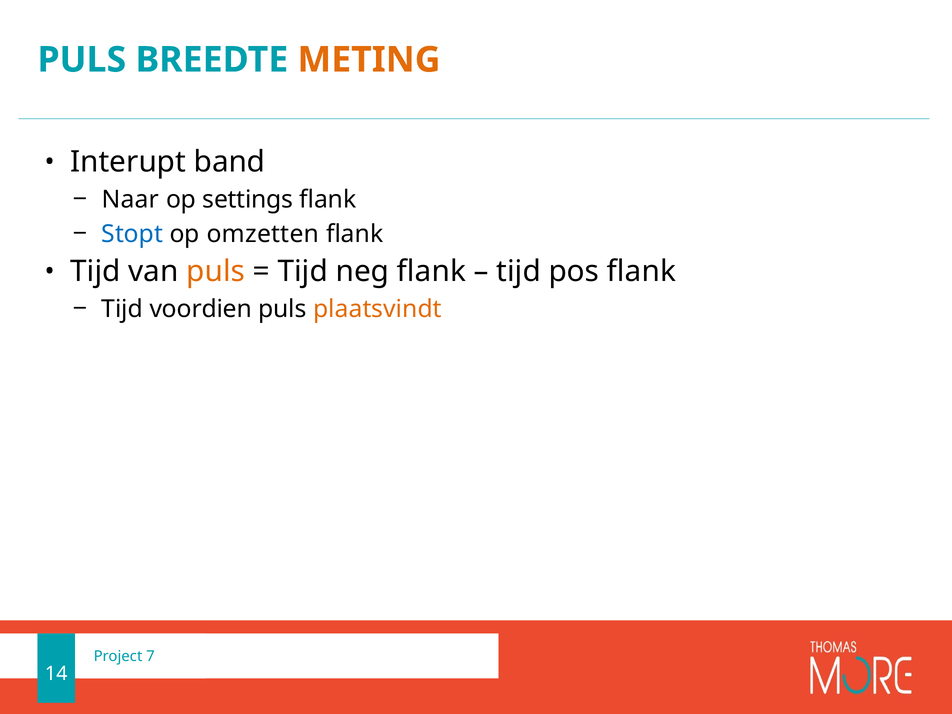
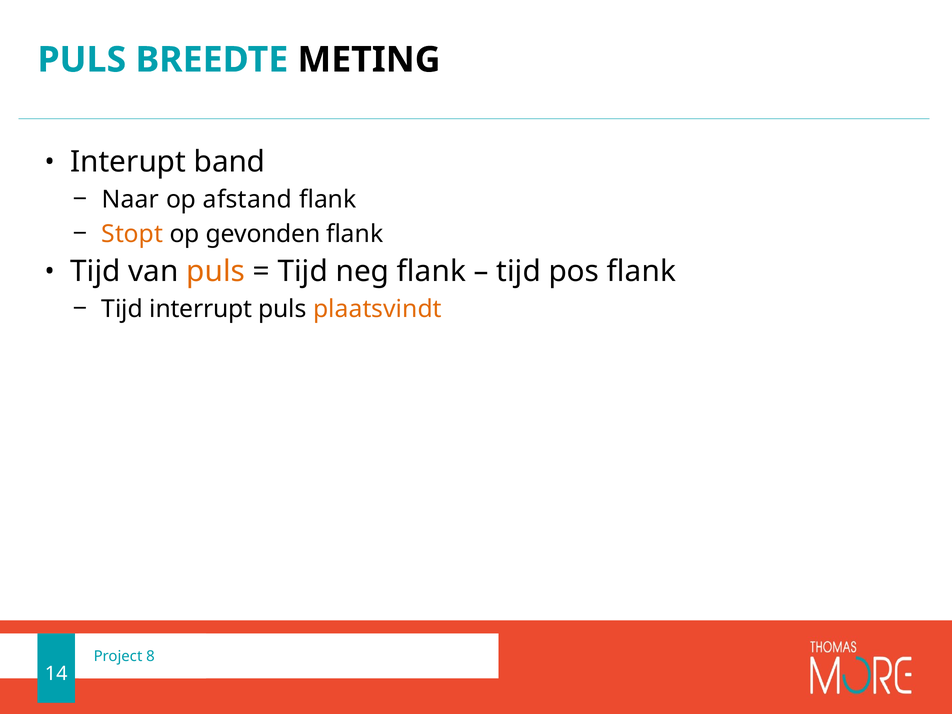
METING colour: orange -> black
settings: settings -> afstand
Stopt colour: blue -> orange
omzetten: omzetten -> gevonden
voordien: voordien -> interrupt
7: 7 -> 8
